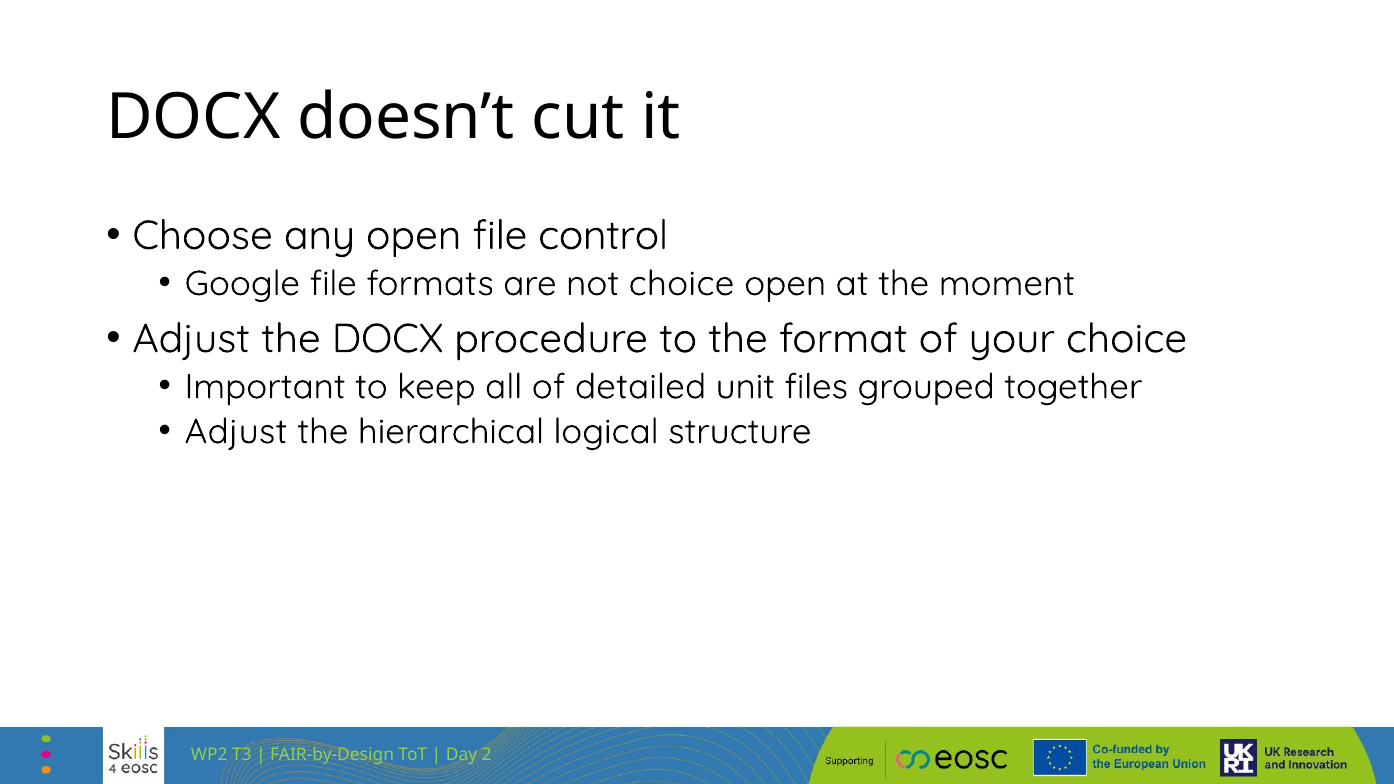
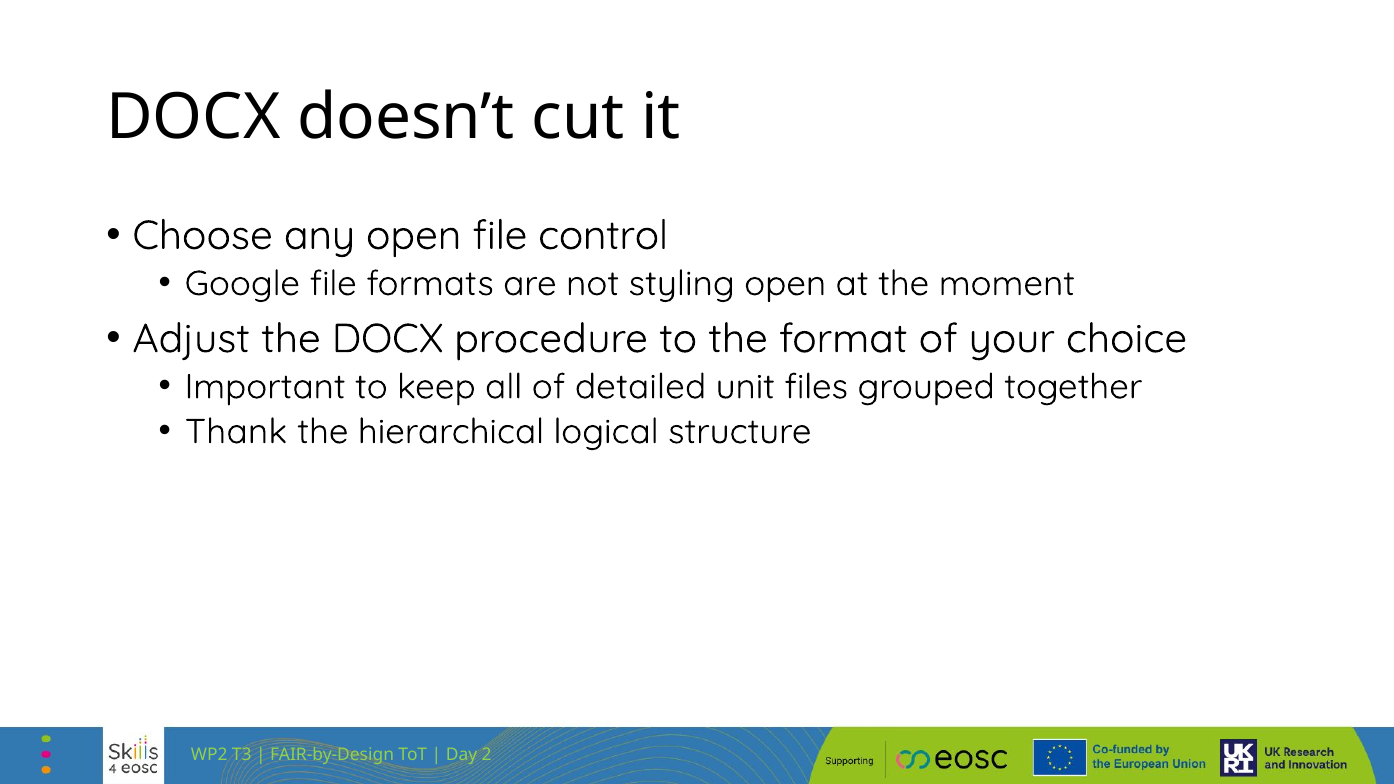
not choice: choice -> styling
Adjust at (236, 432): Adjust -> Thank
